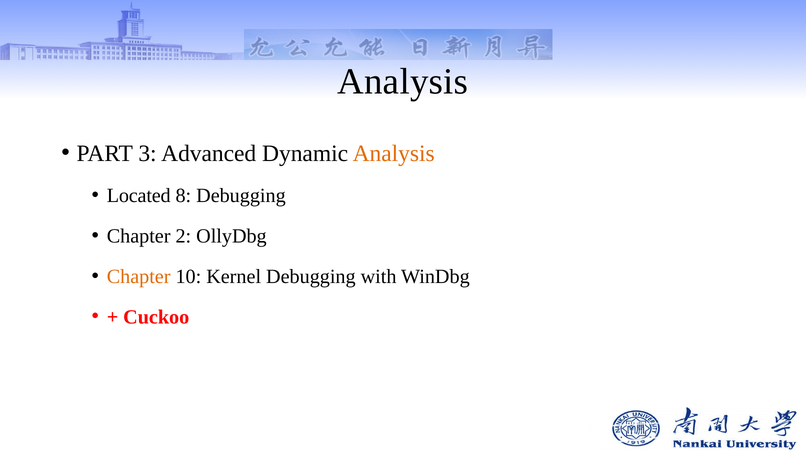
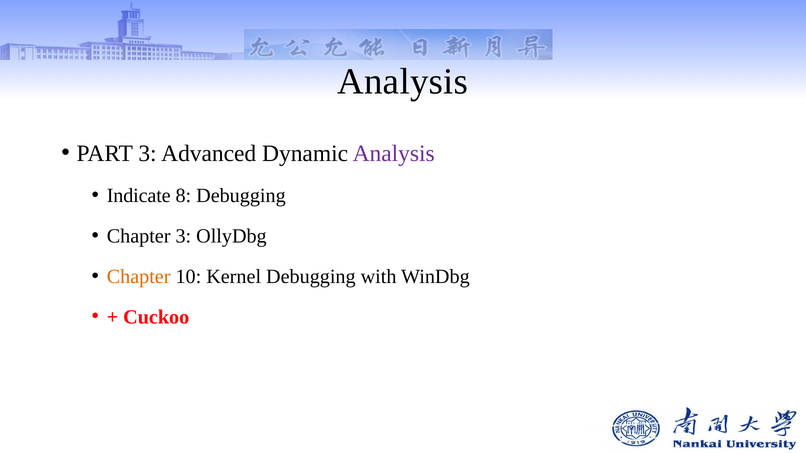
Analysis at (394, 154) colour: orange -> purple
Located: Located -> Indicate
Chapter 2: 2 -> 3
